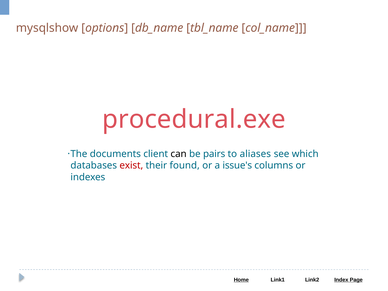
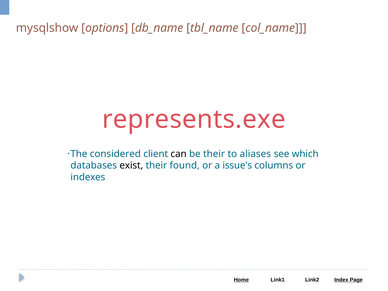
procedural.exe: procedural.exe -> represents.exe
documents: documents -> considered
be pairs: pairs -> their
exist colour: red -> black
